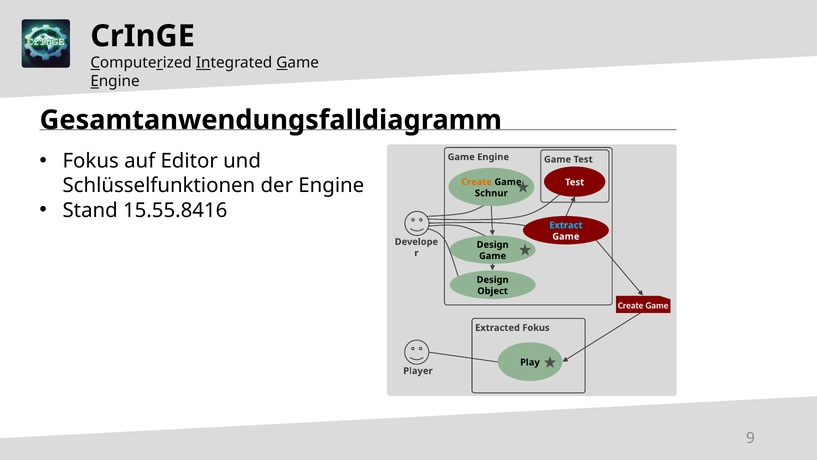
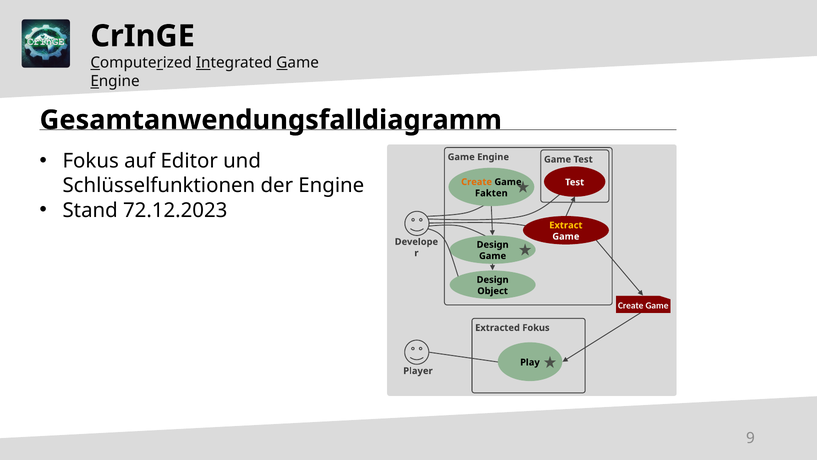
Schnur: Schnur -> Fakten
15.55.8416: 15.55.8416 -> 72.12.2023
Extract colour: light blue -> yellow
